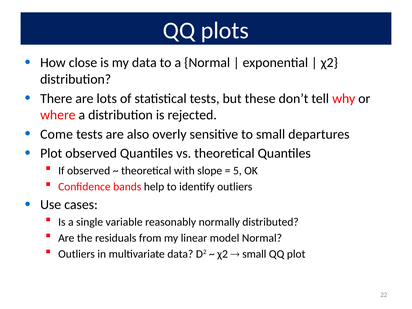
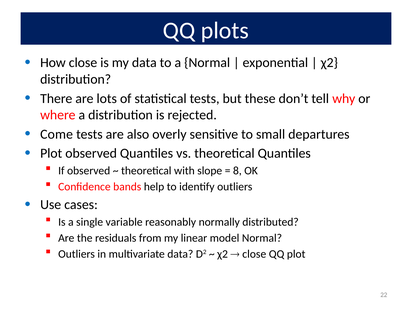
5: 5 -> 8
small at (254, 254): small -> close
